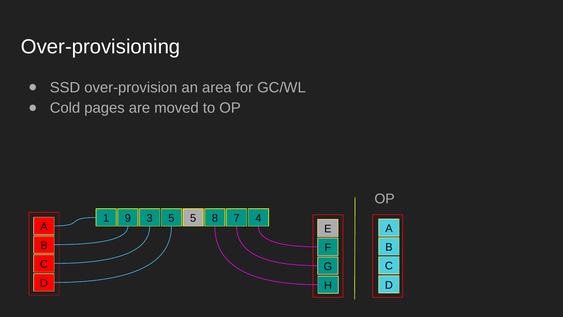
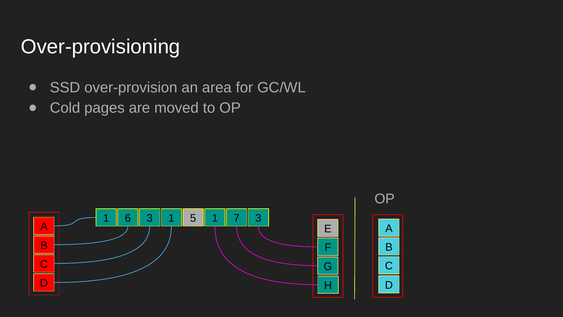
9: 9 -> 6
3 5: 5 -> 1
5 8: 8 -> 1
7 4: 4 -> 3
